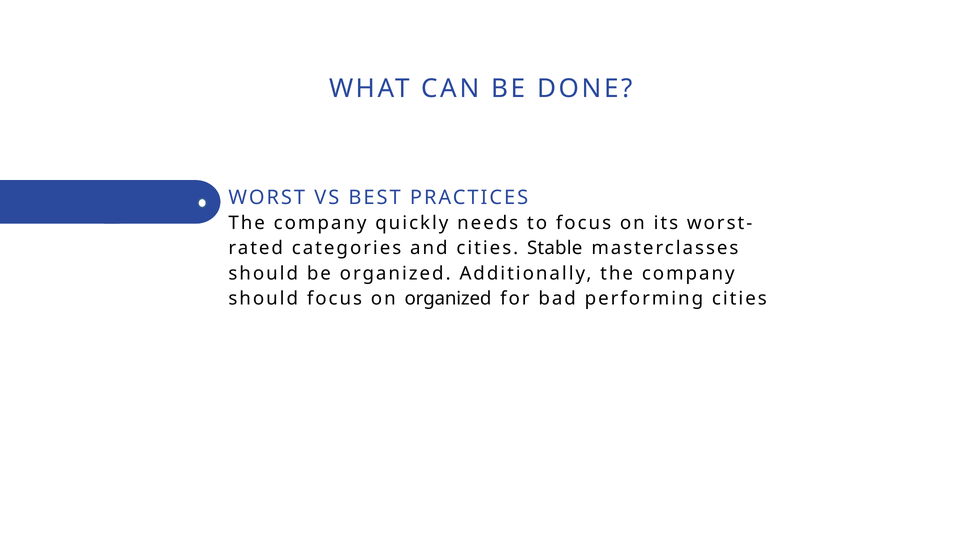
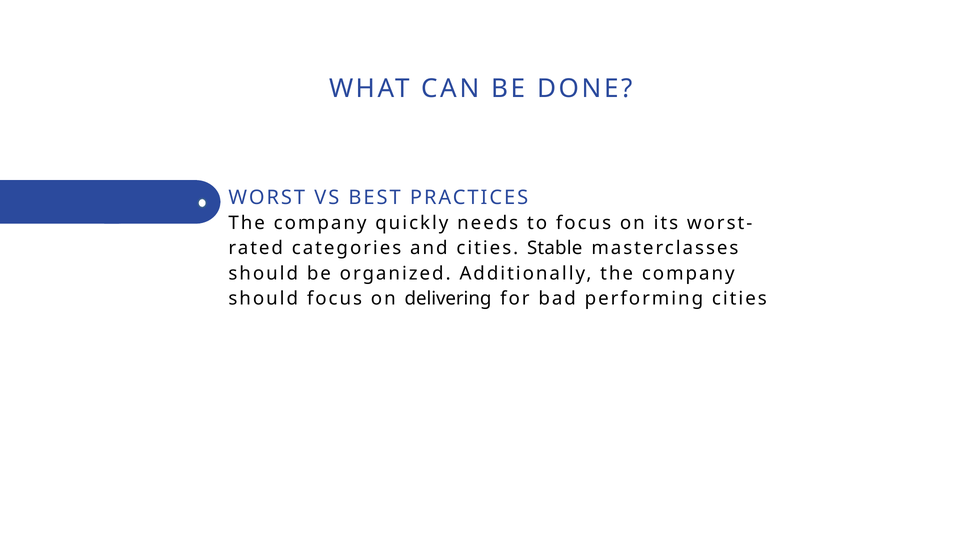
on organized: organized -> delivering
